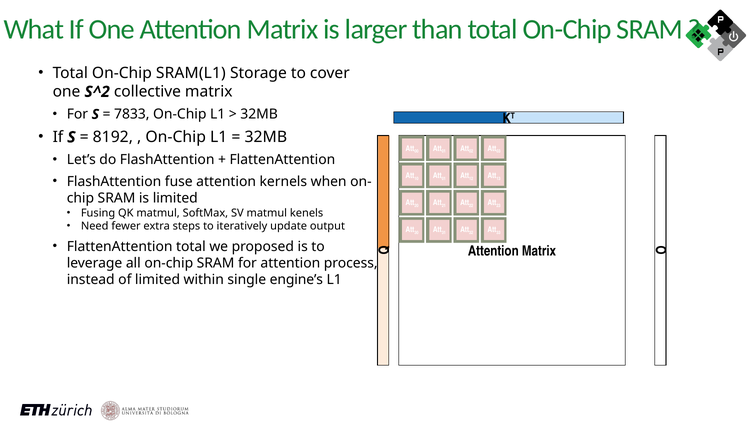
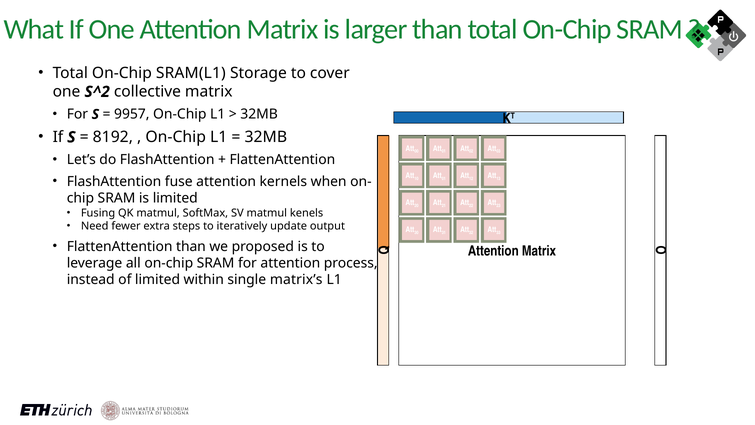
7833: 7833 -> 9957
FlattenAttention total: total -> than
engine’s: engine’s -> matrix’s
